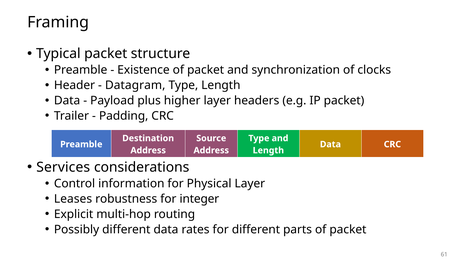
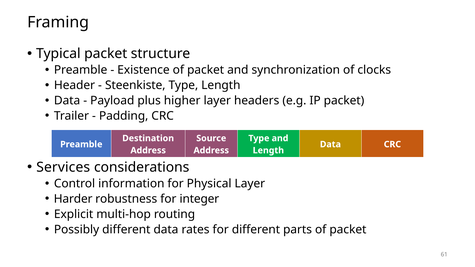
Datagram: Datagram -> Steenkiste
Leases: Leases -> Harder
